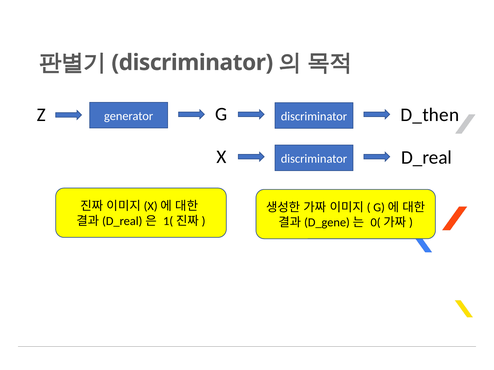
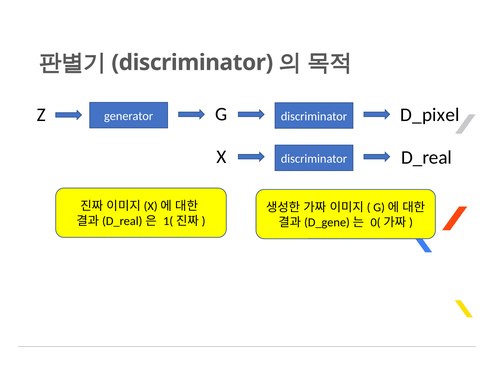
D_then: D_then -> D_pixel
